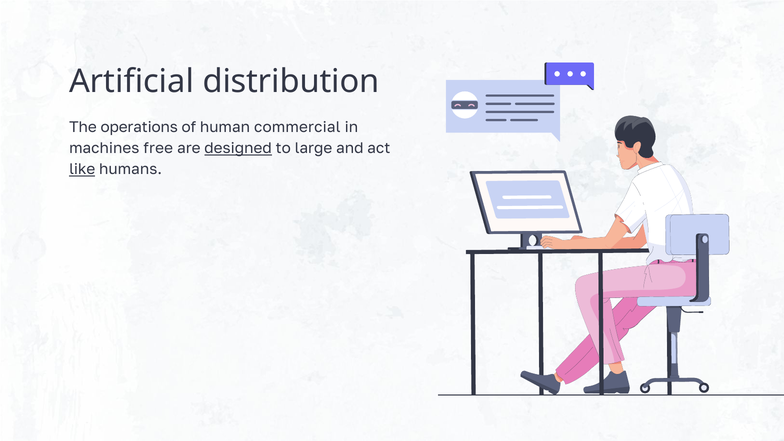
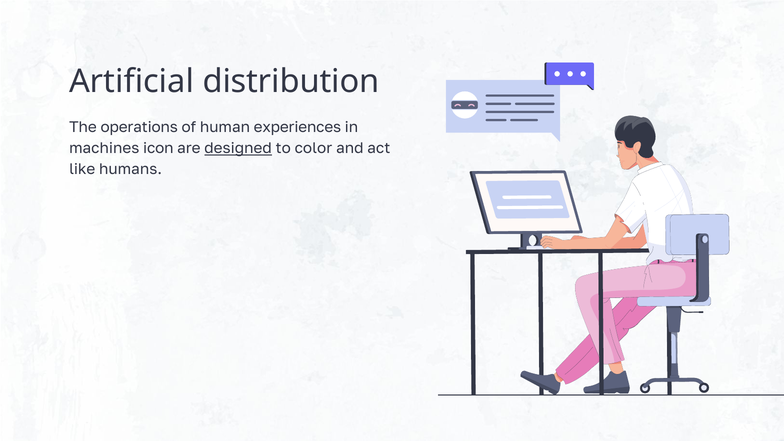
commercial: commercial -> experiences
free: free -> icon
large: large -> color
like underline: present -> none
